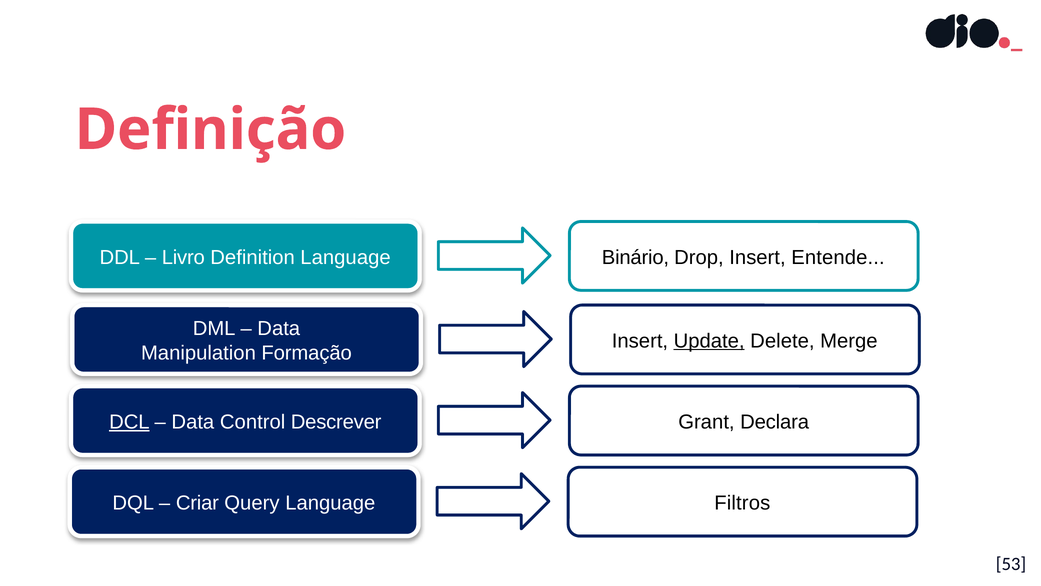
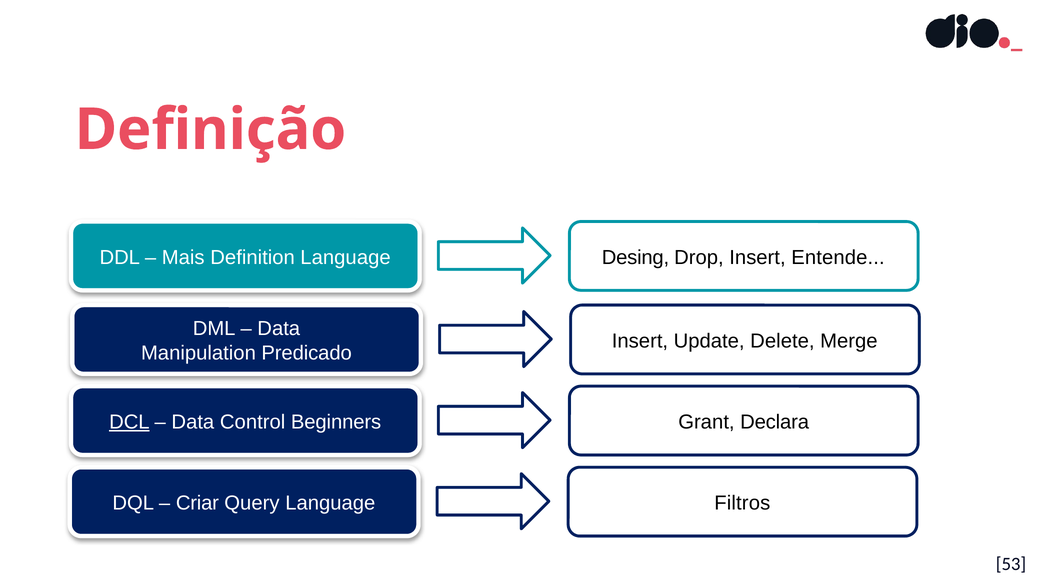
Livro: Livro -> Mais
Binário: Binário -> Desing
Update underline: present -> none
Formação: Formação -> Predicado
Descrever: Descrever -> Beginners
